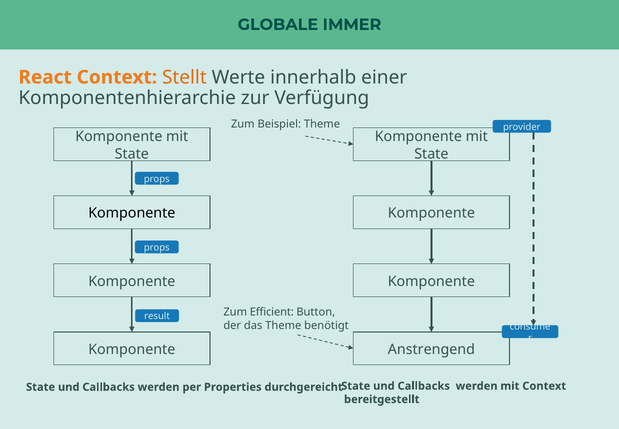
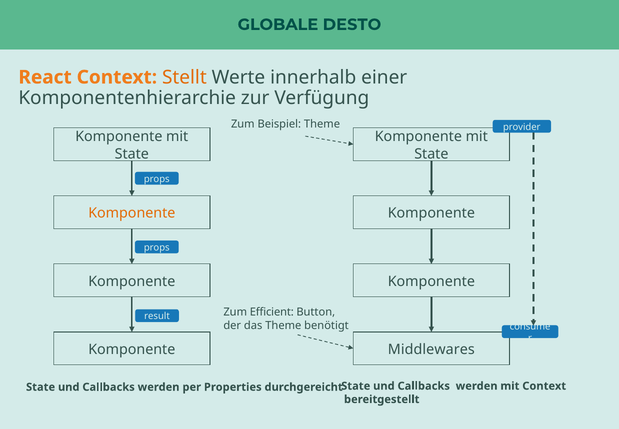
IMMER: IMMER -> DESTO
Komponente at (132, 213) colour: black -> orange
Anstrengend: Anstrengend -> Middlewares
